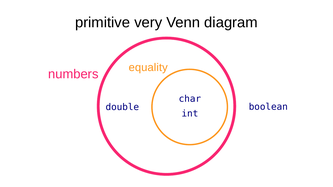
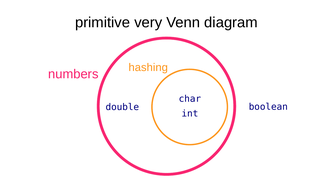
equality: equality -> hashing
